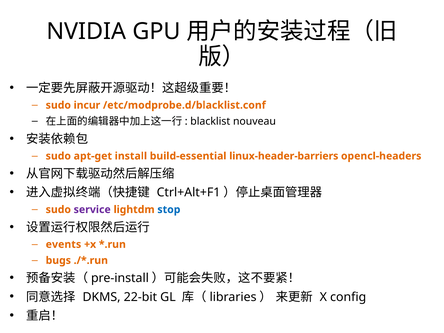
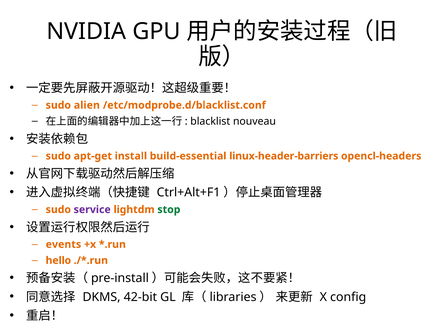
incur: incur -> alien
stop colour: blue -> green
bugs: bugs -> hello
22-bit: 22-bit -> 42-bit
